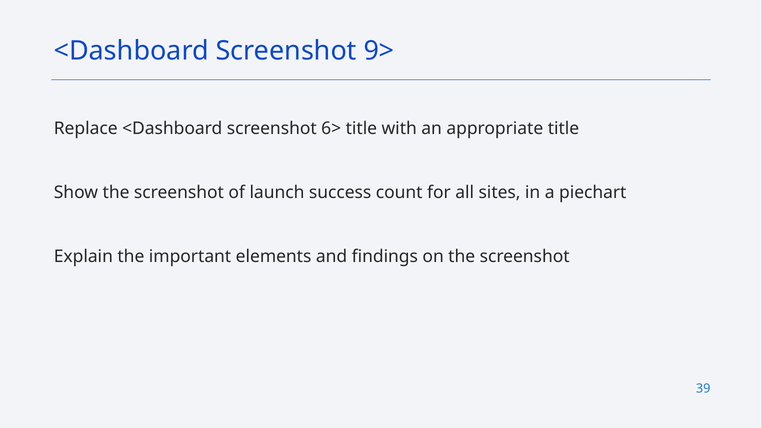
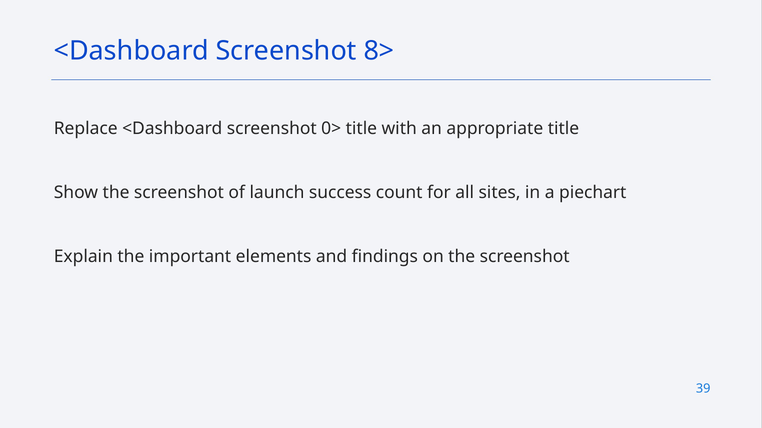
9>: 9> -> 8>
6>: 6> -> 0>
